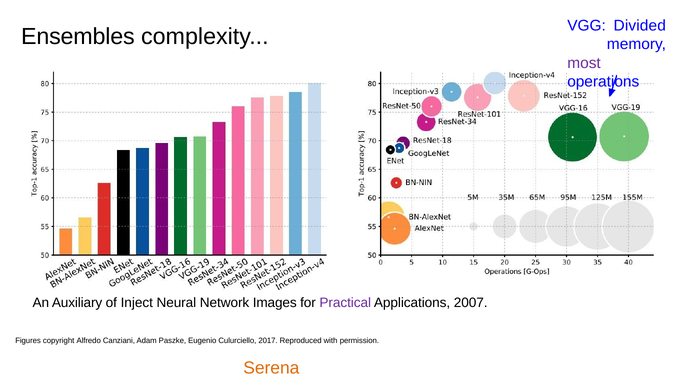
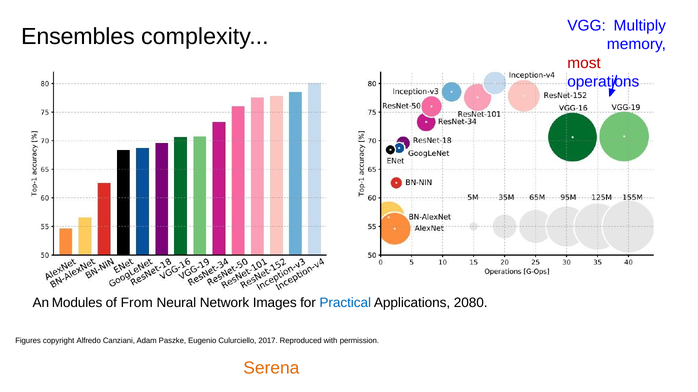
Divided: Divided -> Multiply
most colour: purple -> red
Auxiliary: Auxiliary -> Modules
Inject: Inject -> From
Practical colour: purple -> blue
2007: 2007 -> 2080
